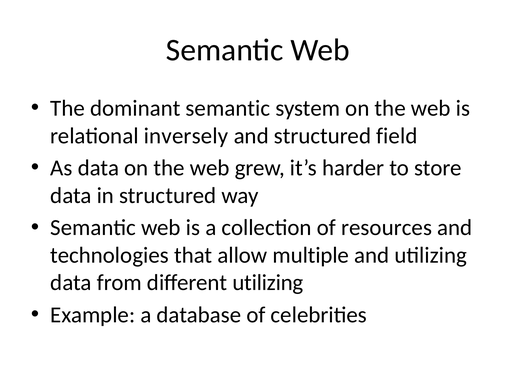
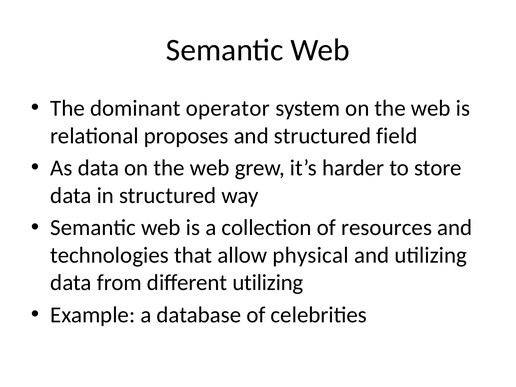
dominant semantic: semantic -> operator
inversely: inversely -> proposes
multiple: multiple -> physical
